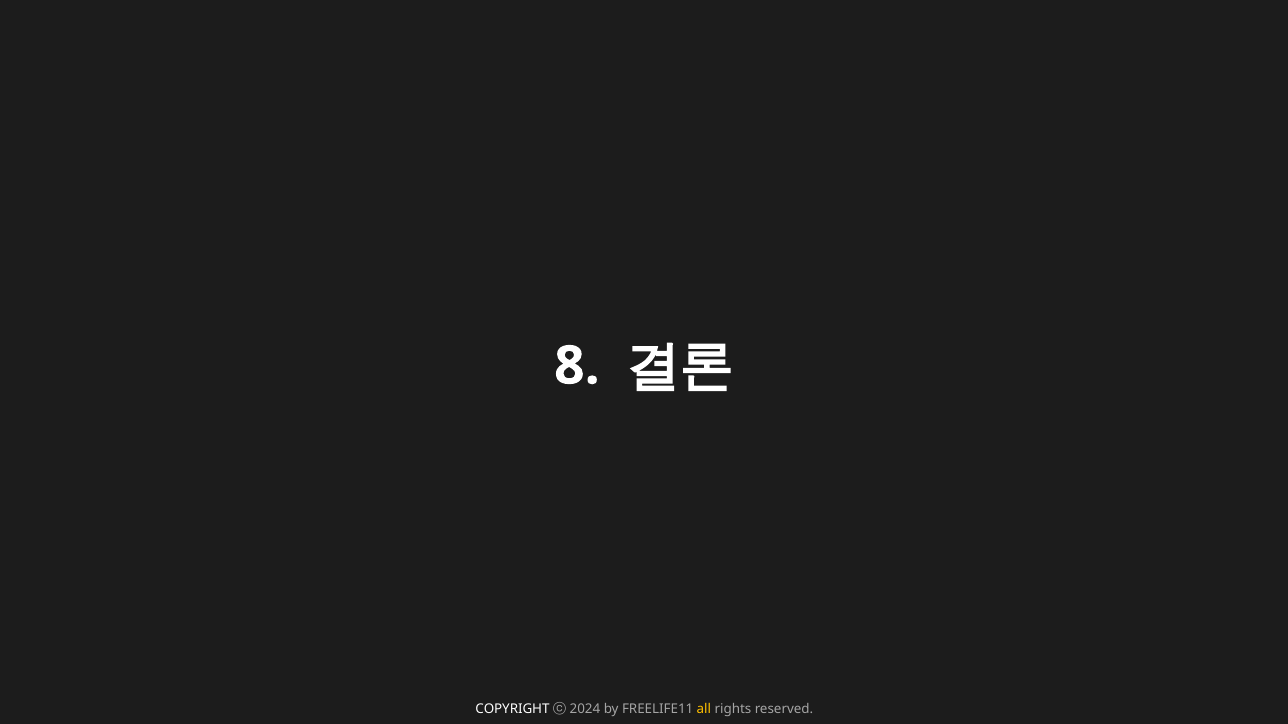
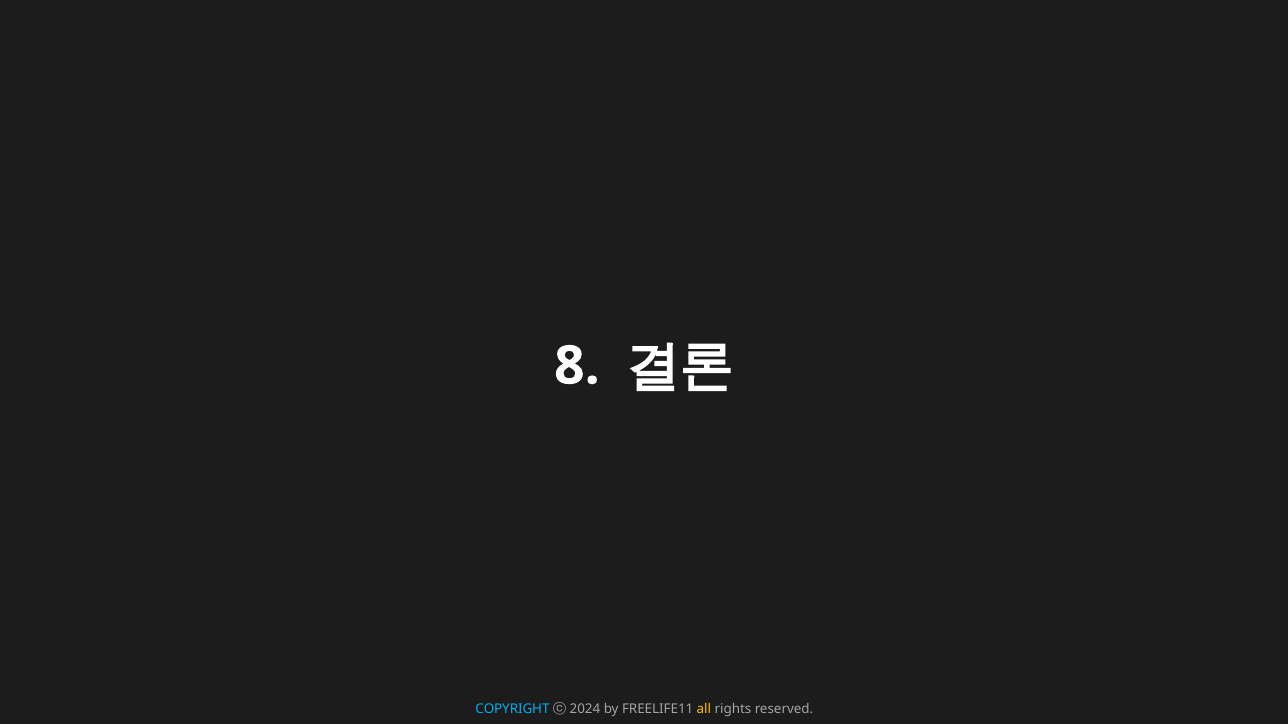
COPYRIGHT colour: white -> light blue
